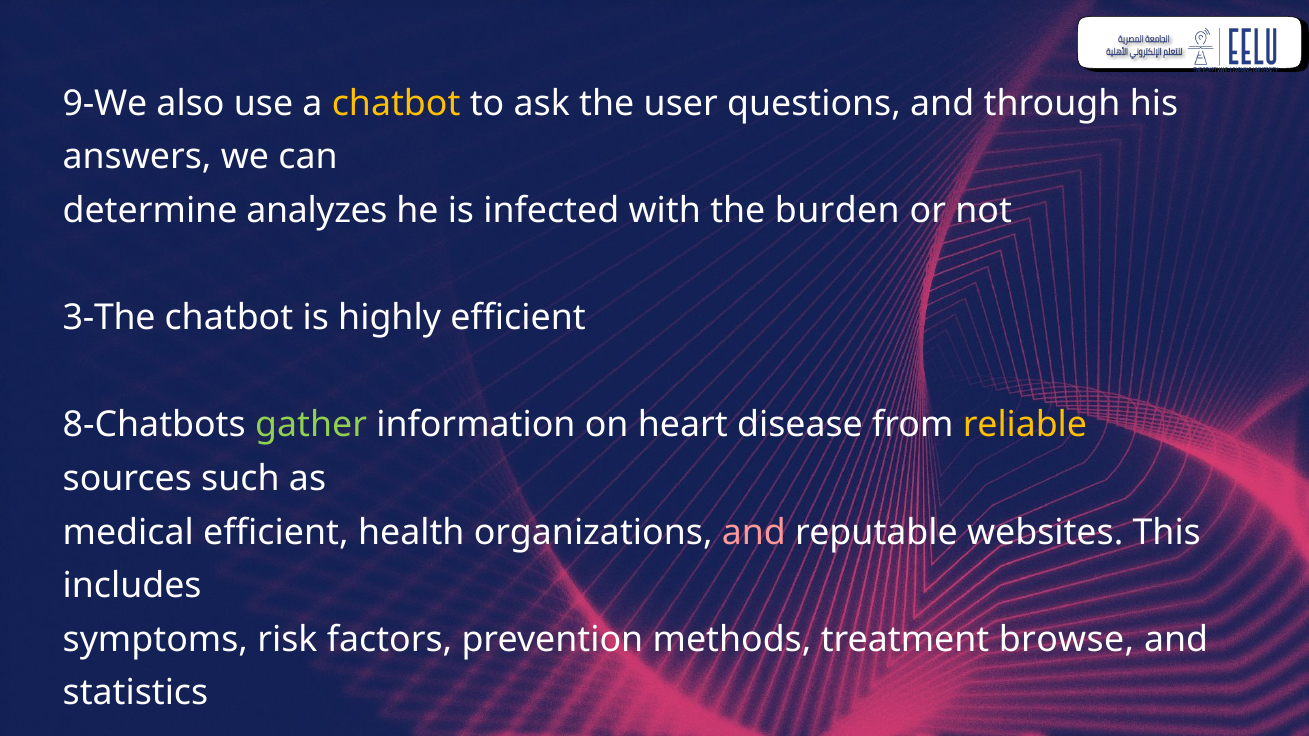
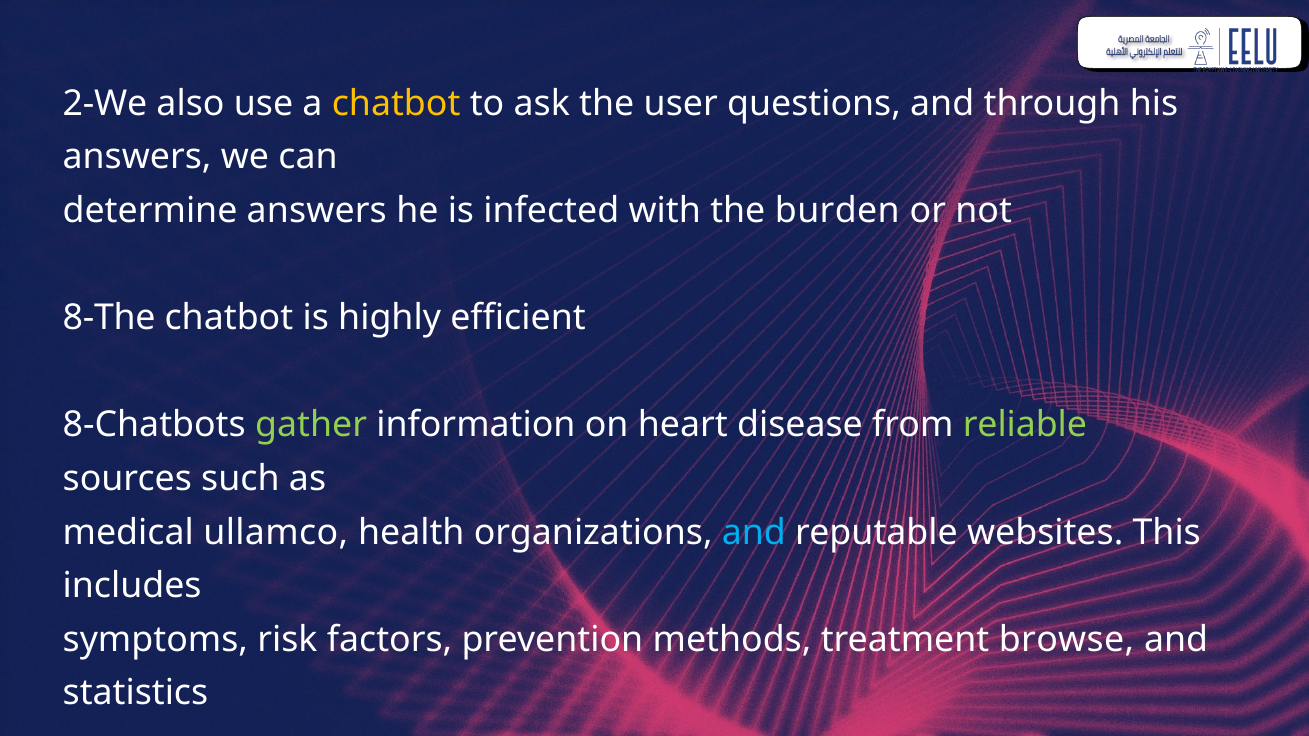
9-We: 9-We -> 2-We
determine analyzes: analyzes -> answers
3-The: 3-The -> 8-The
reliable colour: yellow -> light green
medical efficient: efficient -> ullamco
and at (754, 533) colour: pink -> light blue
